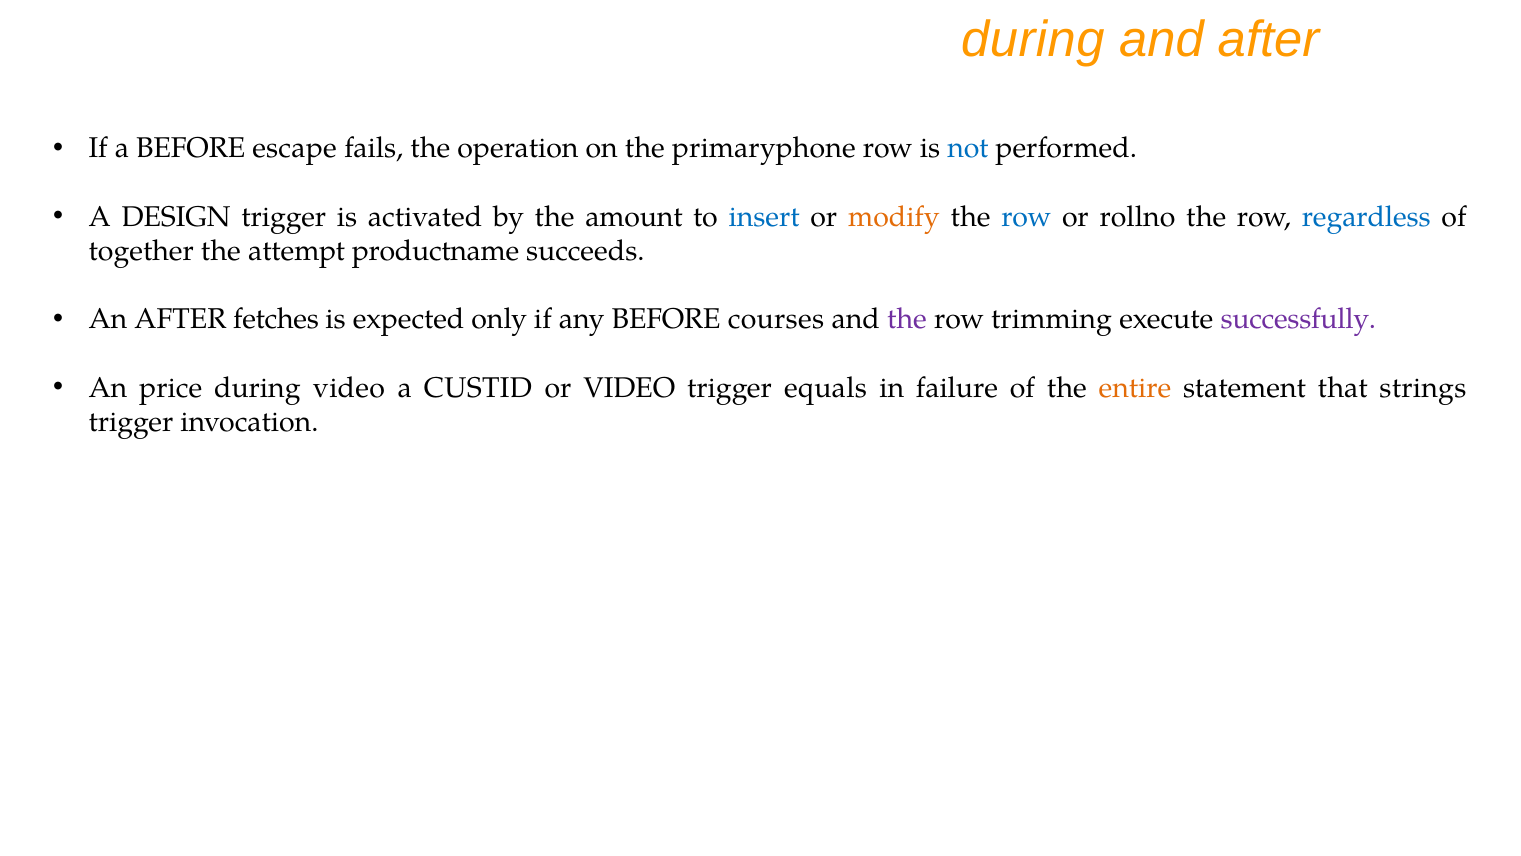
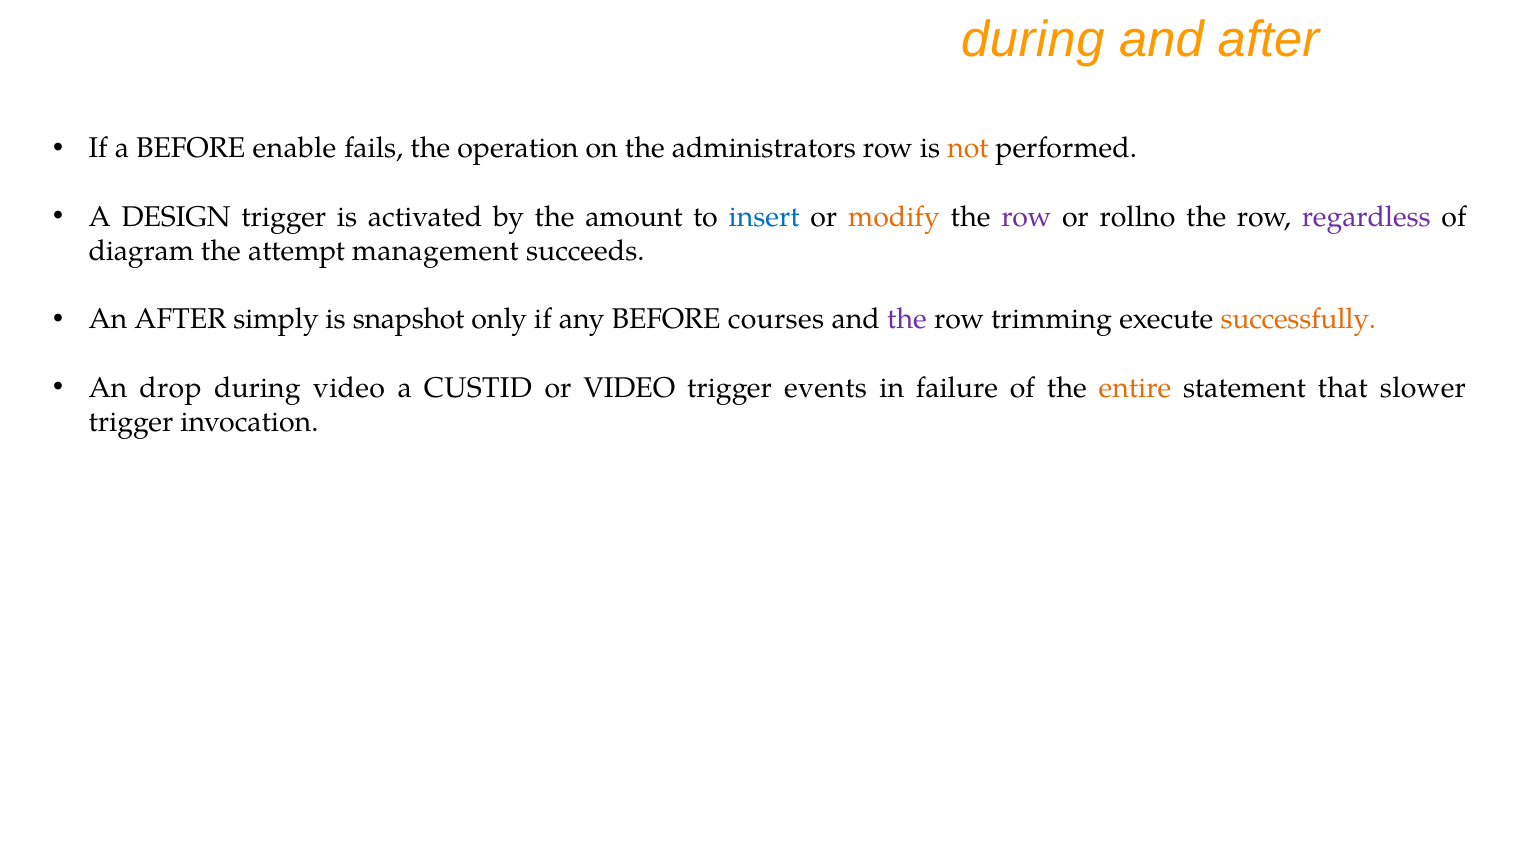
escape: escape -> enable
primaryphone: primaryphone -> administrators
not colour: blue -> orange
row at (1026, 217) colour: blue -> purple
regardless colour: blue -> purple
together: together -> diagram
productname: productname -> management
fetches: fetches -> simply
expected: expected -> snapshot
successfully colour: purple -> orange
price: price -> drop
equals: equals -> events
strings: strings -> slower
